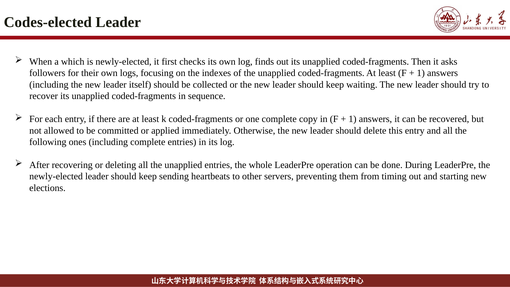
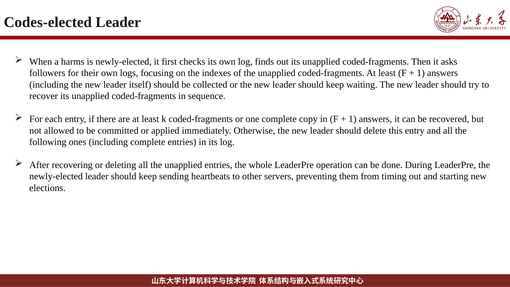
which: which -> harms
